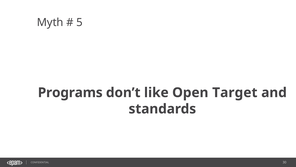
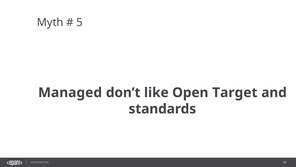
Programs: Programs -> Managed
